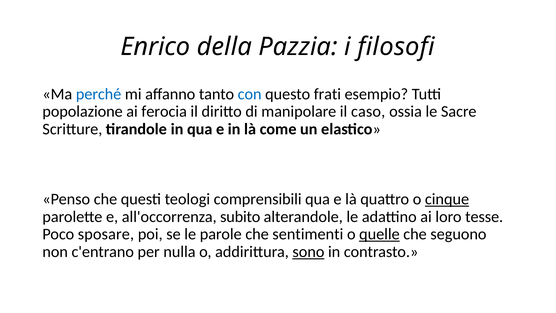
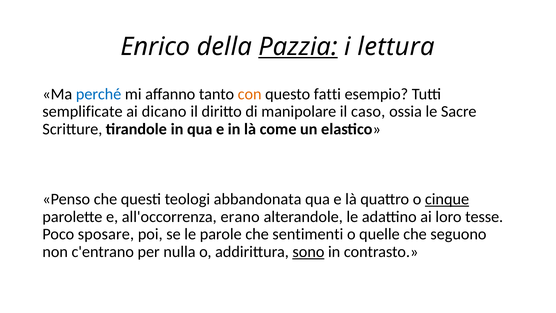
Pazzia underline: none -> present
filosofi: filosofi -> lettura
con colour: blue -> orange
frati: frati -> fatti
popolazione: popolazione -> semplificate
ferocia: ferocia -> dicano
comprensibili: comprensibili -> abbandonata
subito: subito -> erano
quelle underline: present -> none
